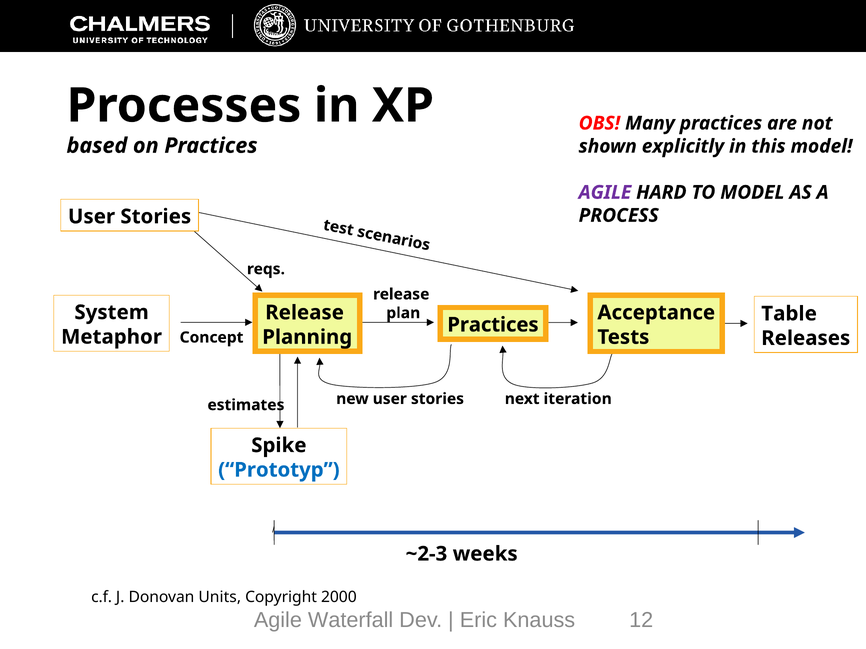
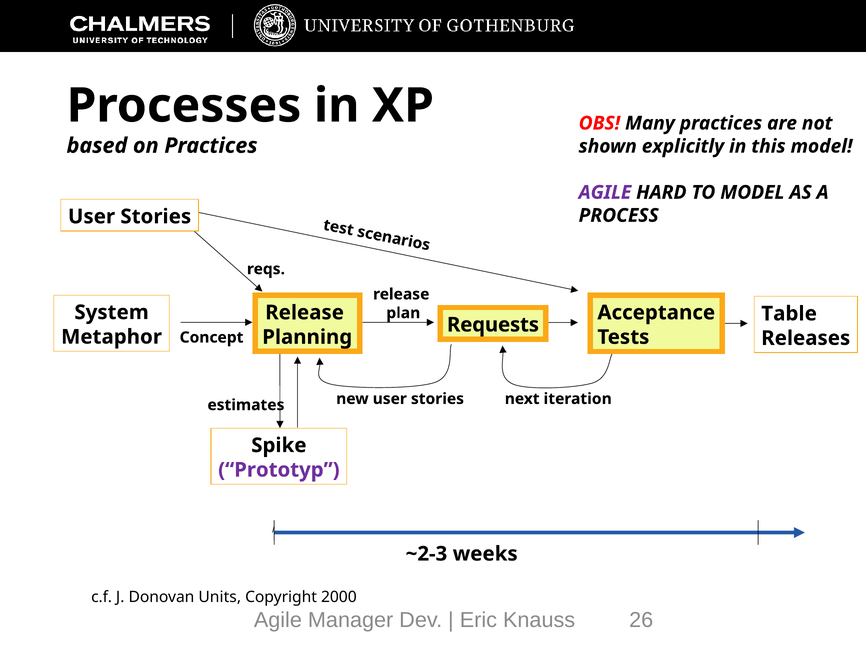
Practices at (493, 325): Practices -> Requests
Prototyp colour: blue -> purple
Waterfall: Waterfall -> Manager
12: 12 -> 26
